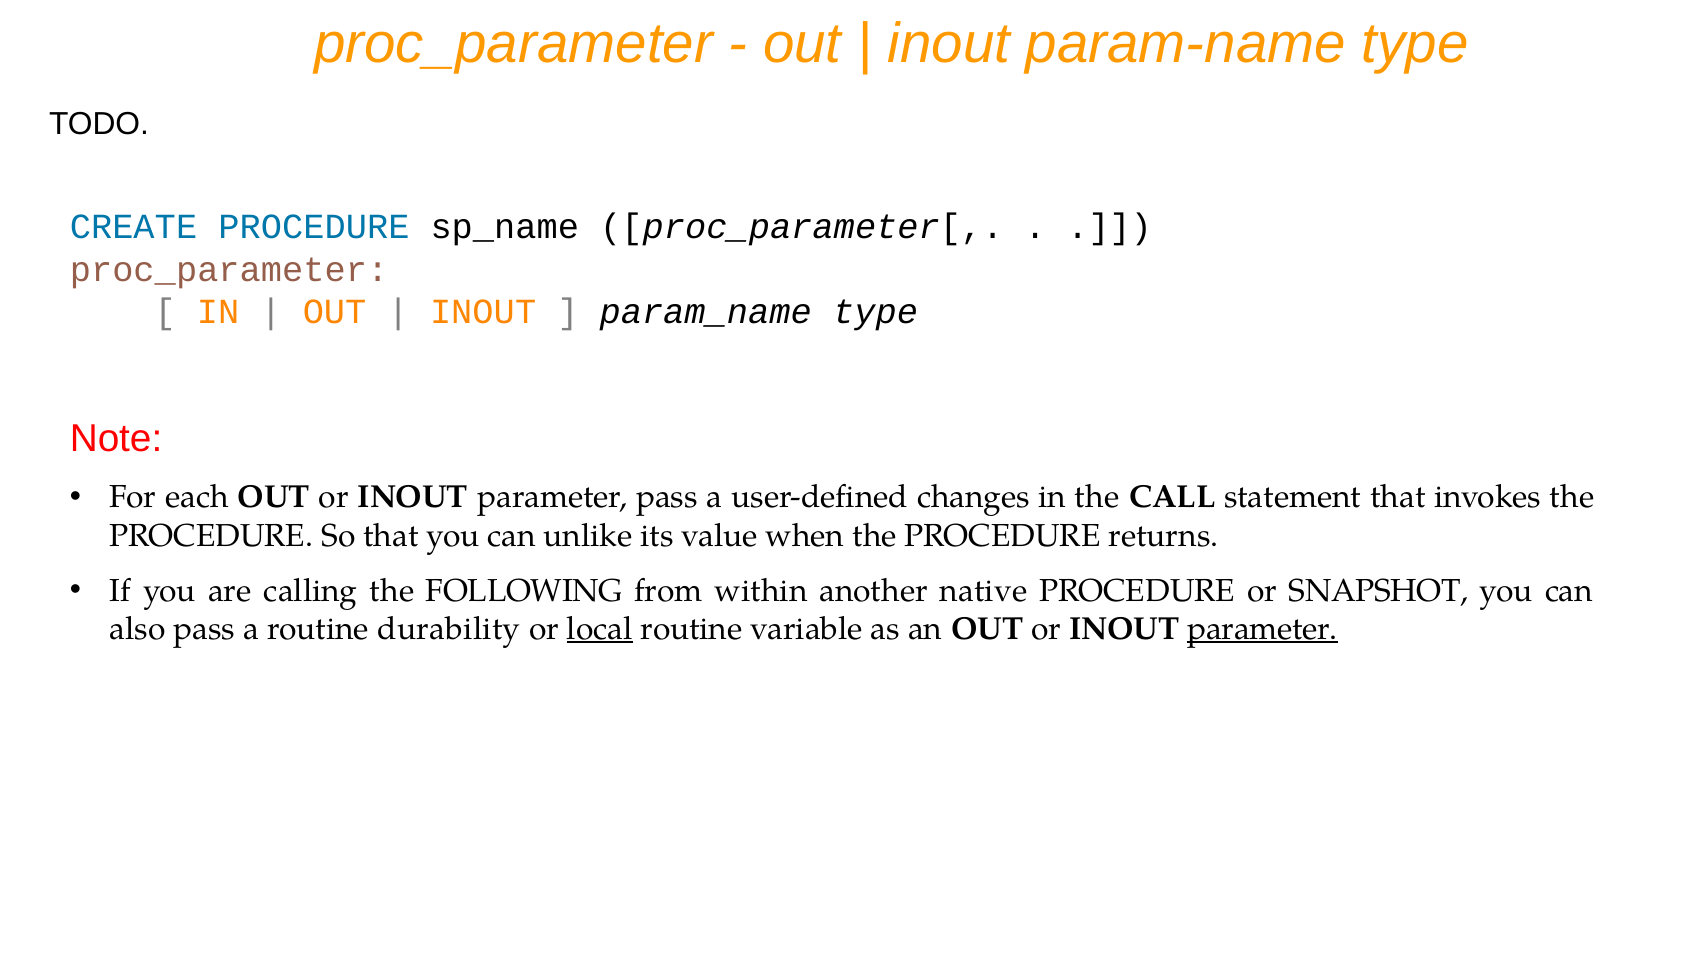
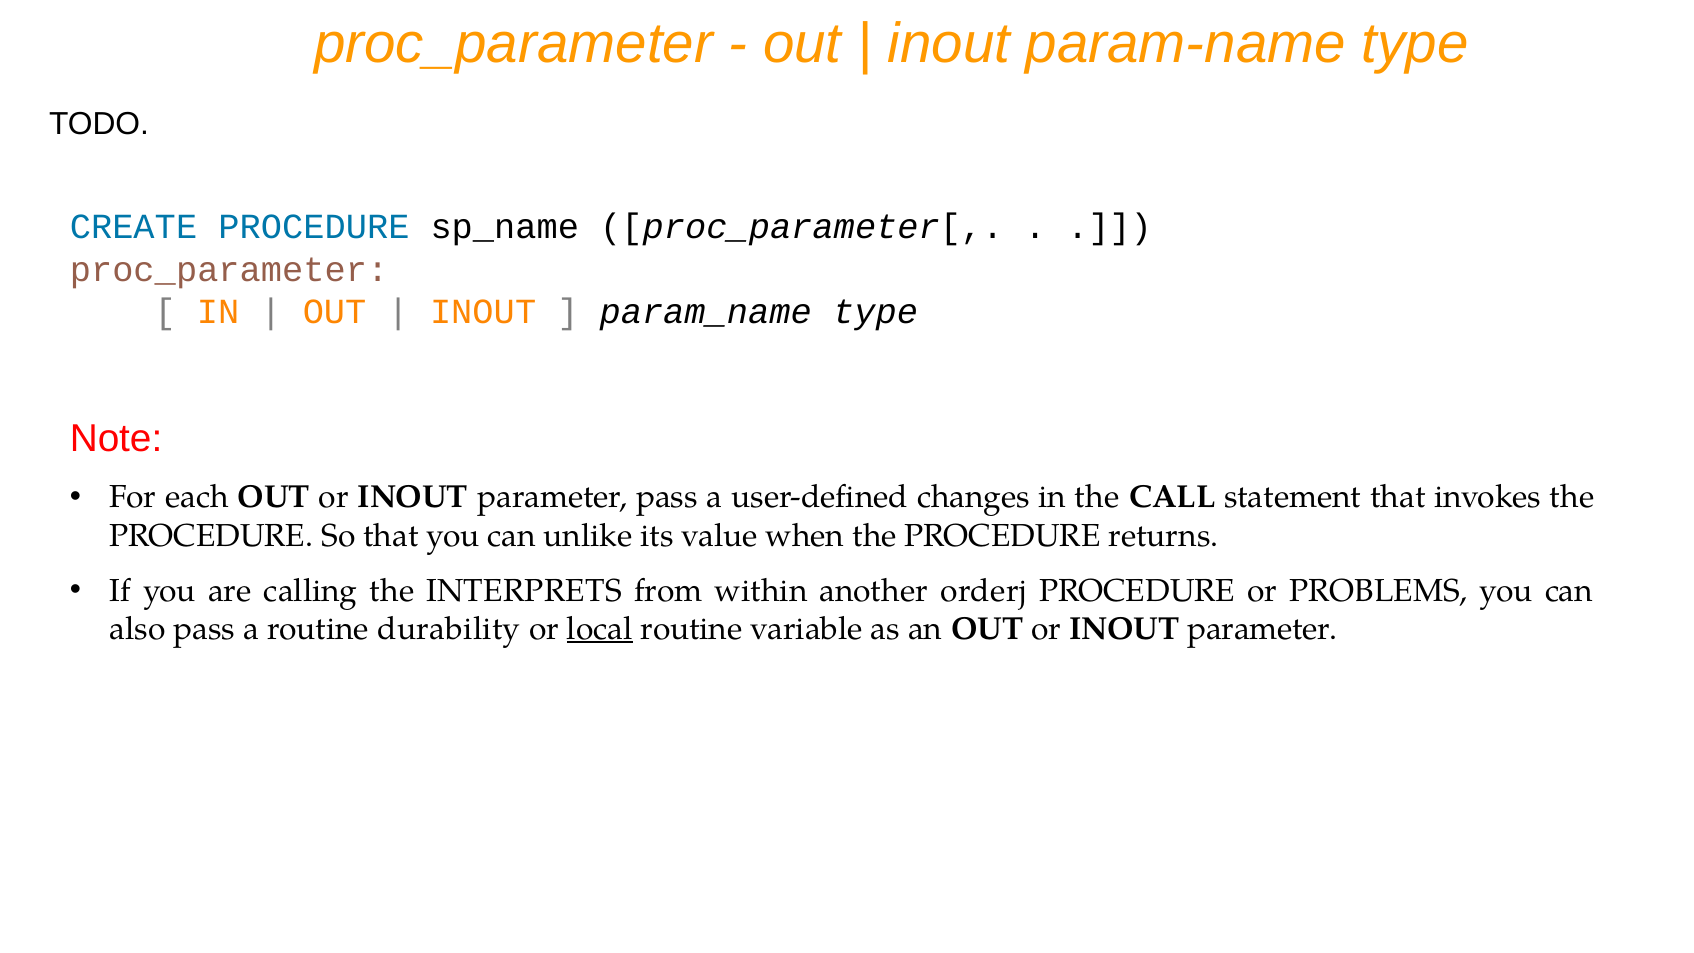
FOLLOWING: FOLLOWING -> INTERPRETS
native: native -> orderj
SNAPSHOT: SNAPSHOT -> PROBLEMS
parameter at (1263, 629) underline: present -> none
